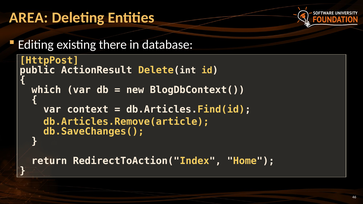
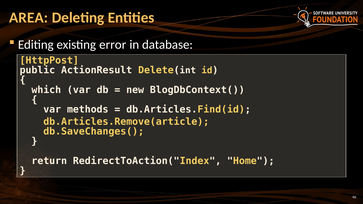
there: there -> error
context: context -> methods
